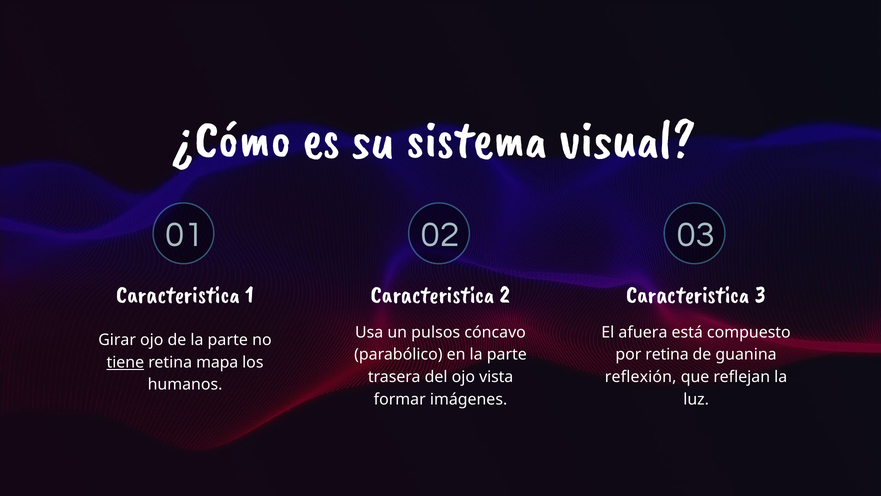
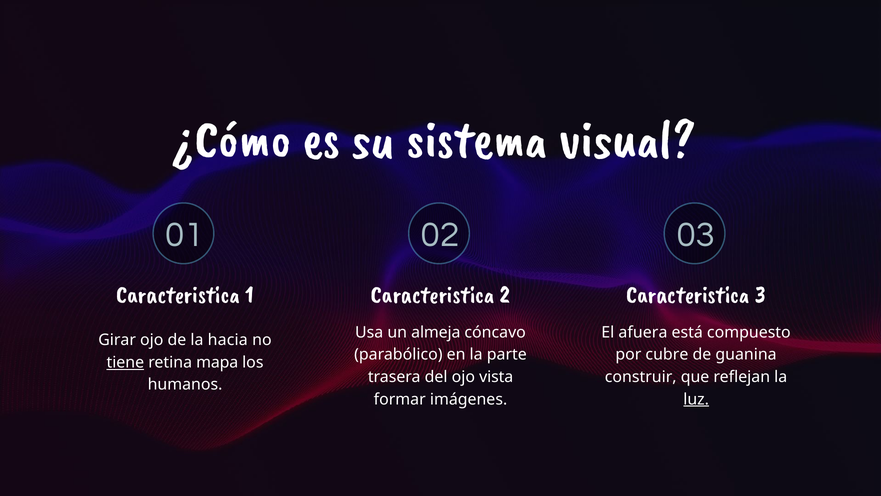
pulsos: pulsos -> almeja
de la parte: parte -> hacia
por retina: retina -> cubre
reflexión: reflexión -> construir
luz underline: none -> present
